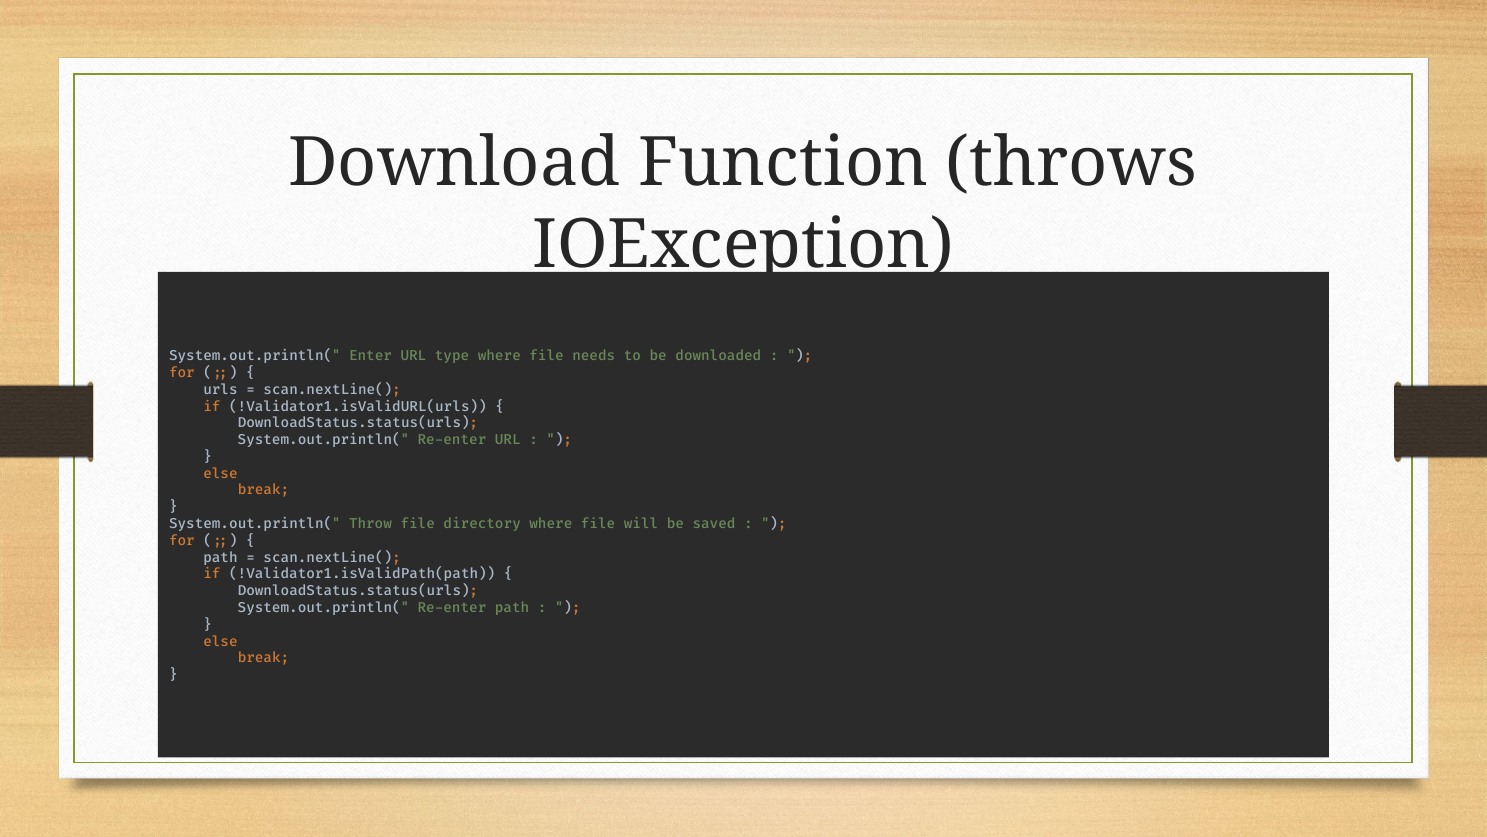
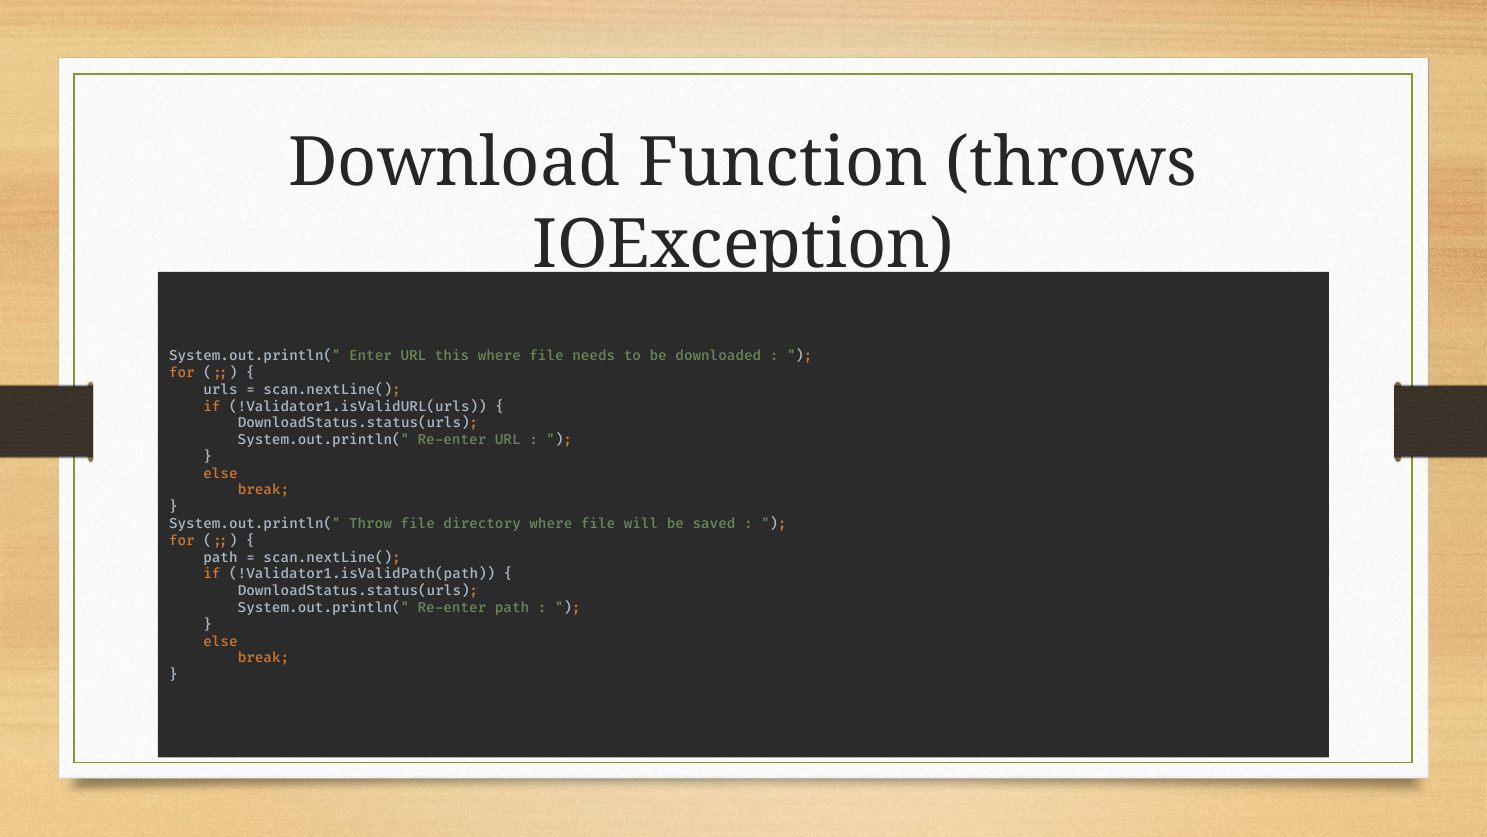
type: type -> this
